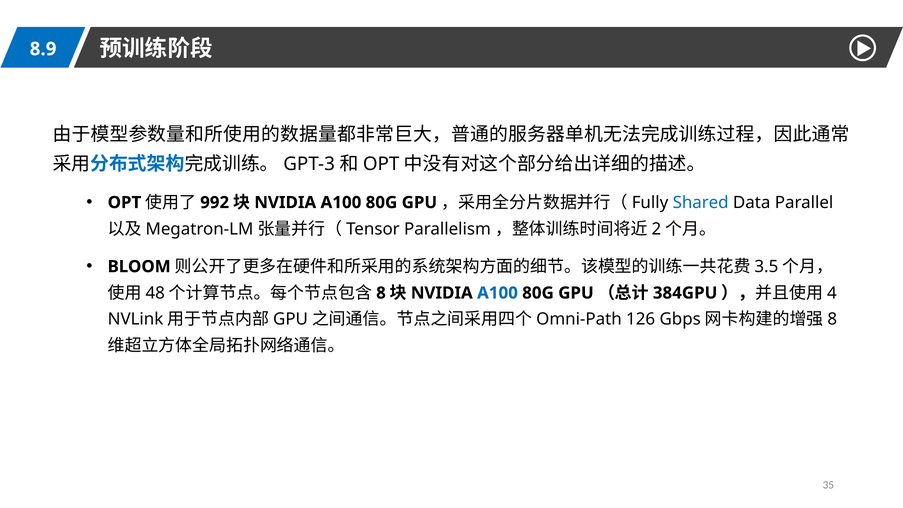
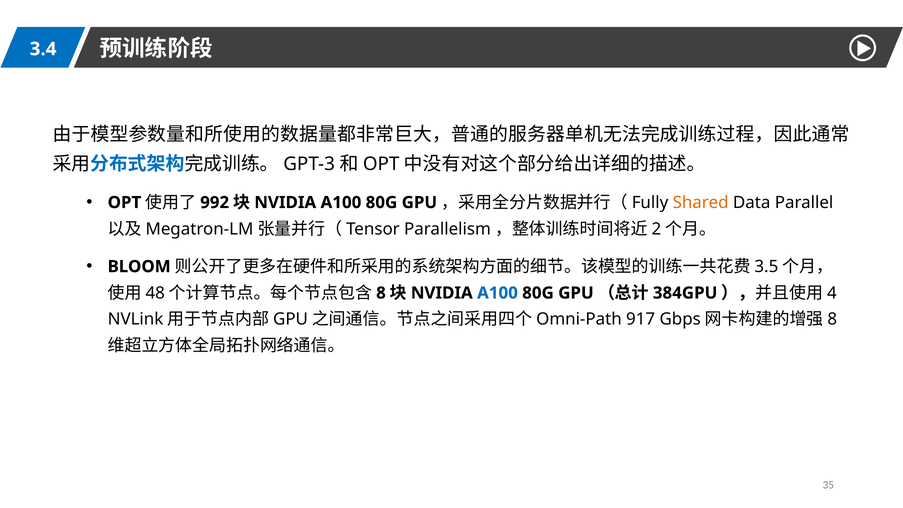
8.9: 8.9 -> 3.4
Shared colour: blue -> orange
126: 126 -> 917
